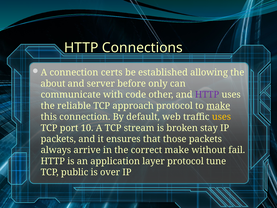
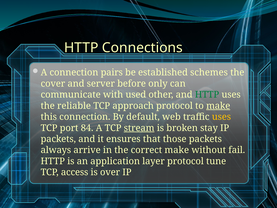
certs: certs -> pairs
allowing: allowing -> schemes
about: about -> cover
code: code -> used
HTTP at (207, 95) colour: purple -> green
10: 10 -> 84
stream underline: none -> present
public: public -> access
